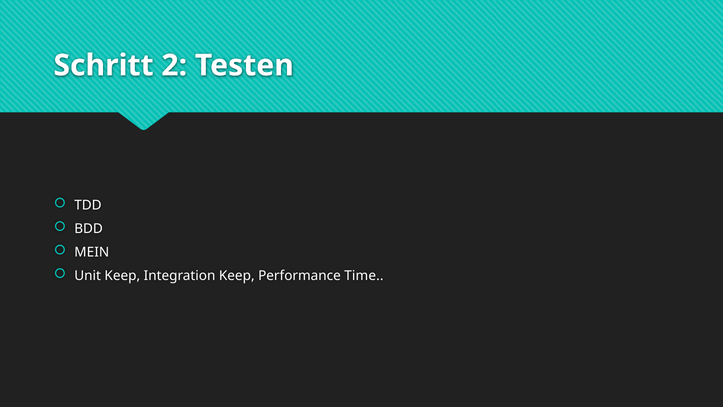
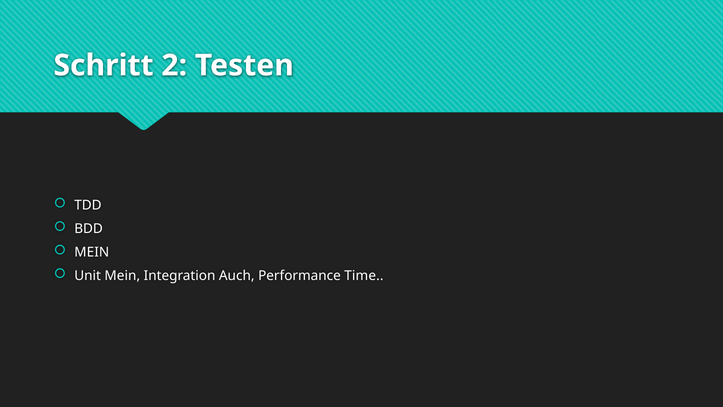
Unit Keep: Keep -> Mein
Integration Keep: Keep -> Auch
